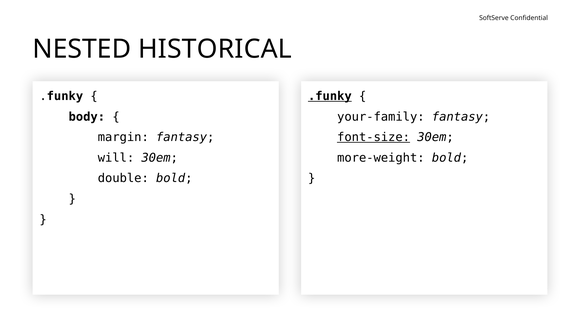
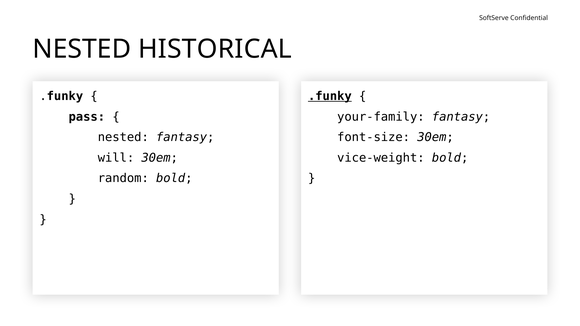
body: body -> pass
margin at (123, 137): margin -> nested
font-size underline: present -> none
more-weight: more-weight -> vice-weight
double: double -> random
